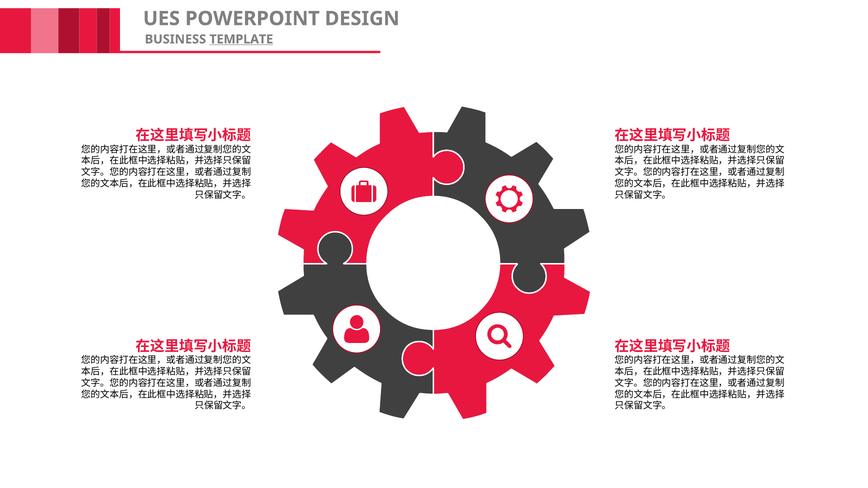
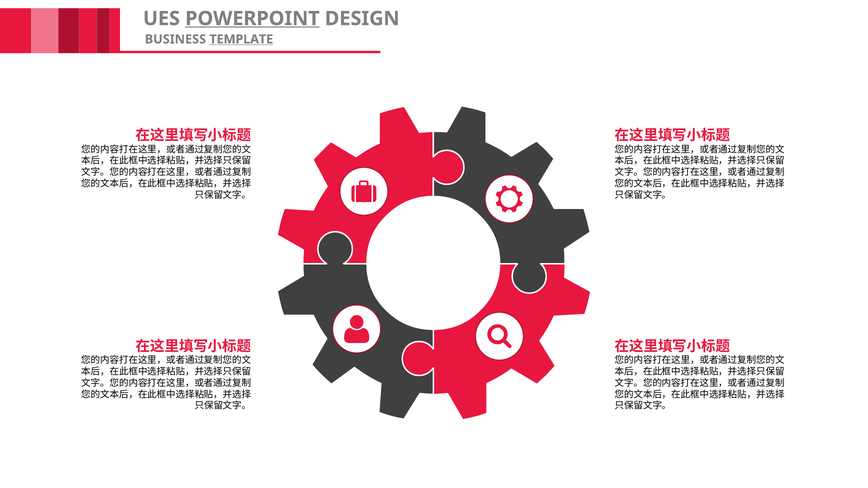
POWERPOINT underline: none -> present
